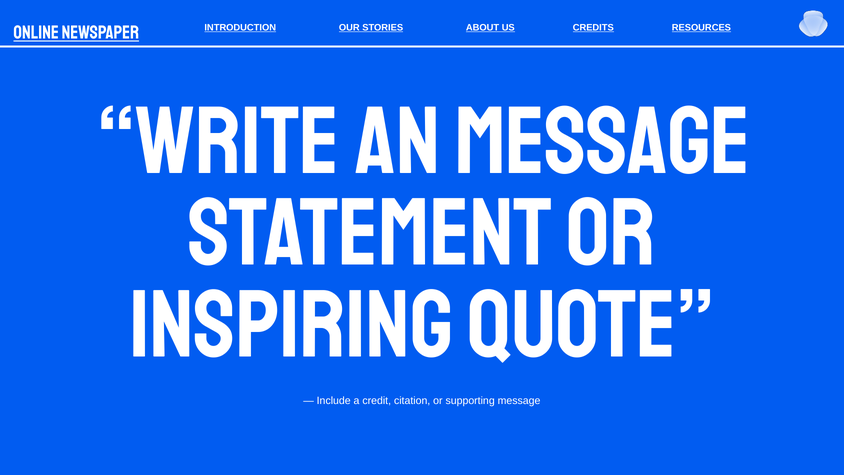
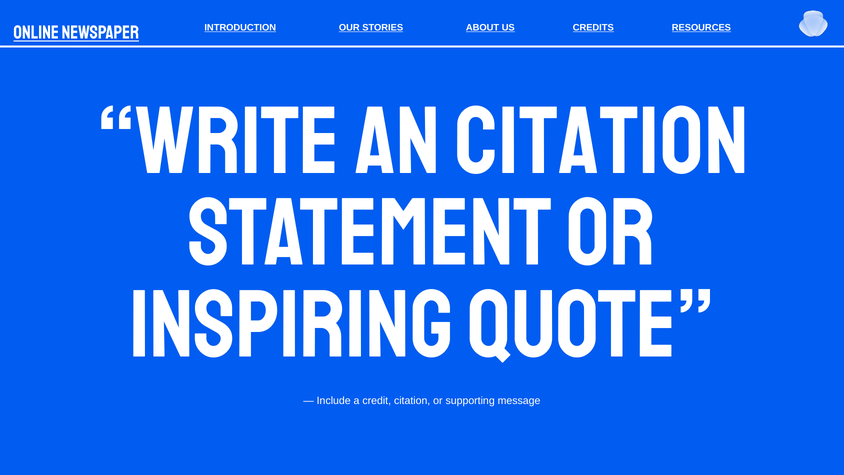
an message: message -> citation
